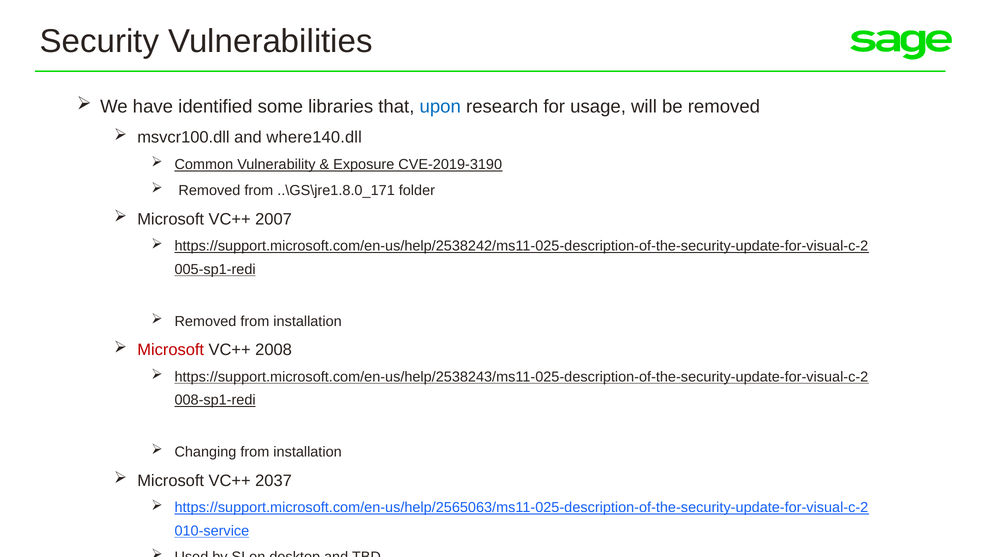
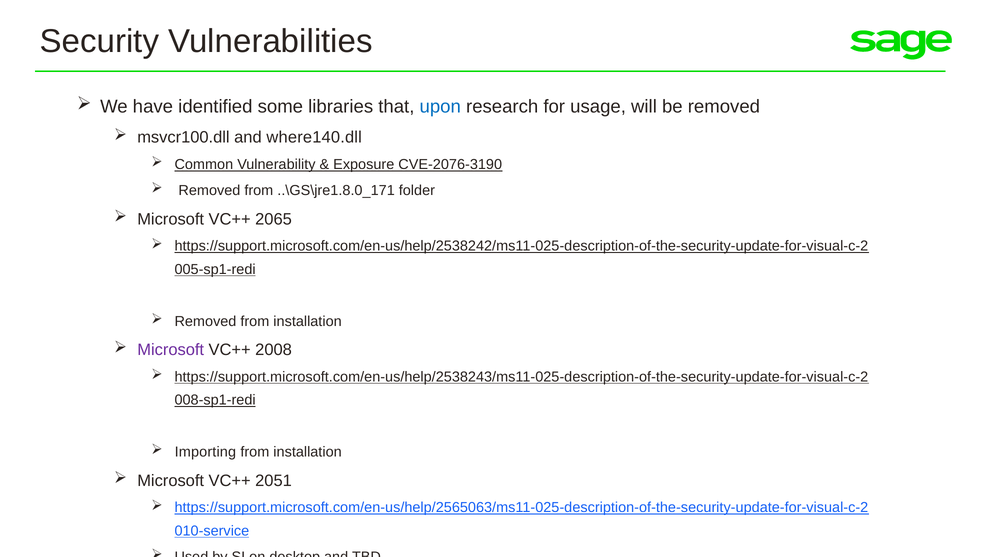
CVE-2019-3190: CVE-2019-3190 -> CVE-2076-3190
2007: 2007 -> 2065
Microsoft at (171, 350) colour: red -> purple
Changing: Changing -> Importing
2037: 2037 -> 2051
